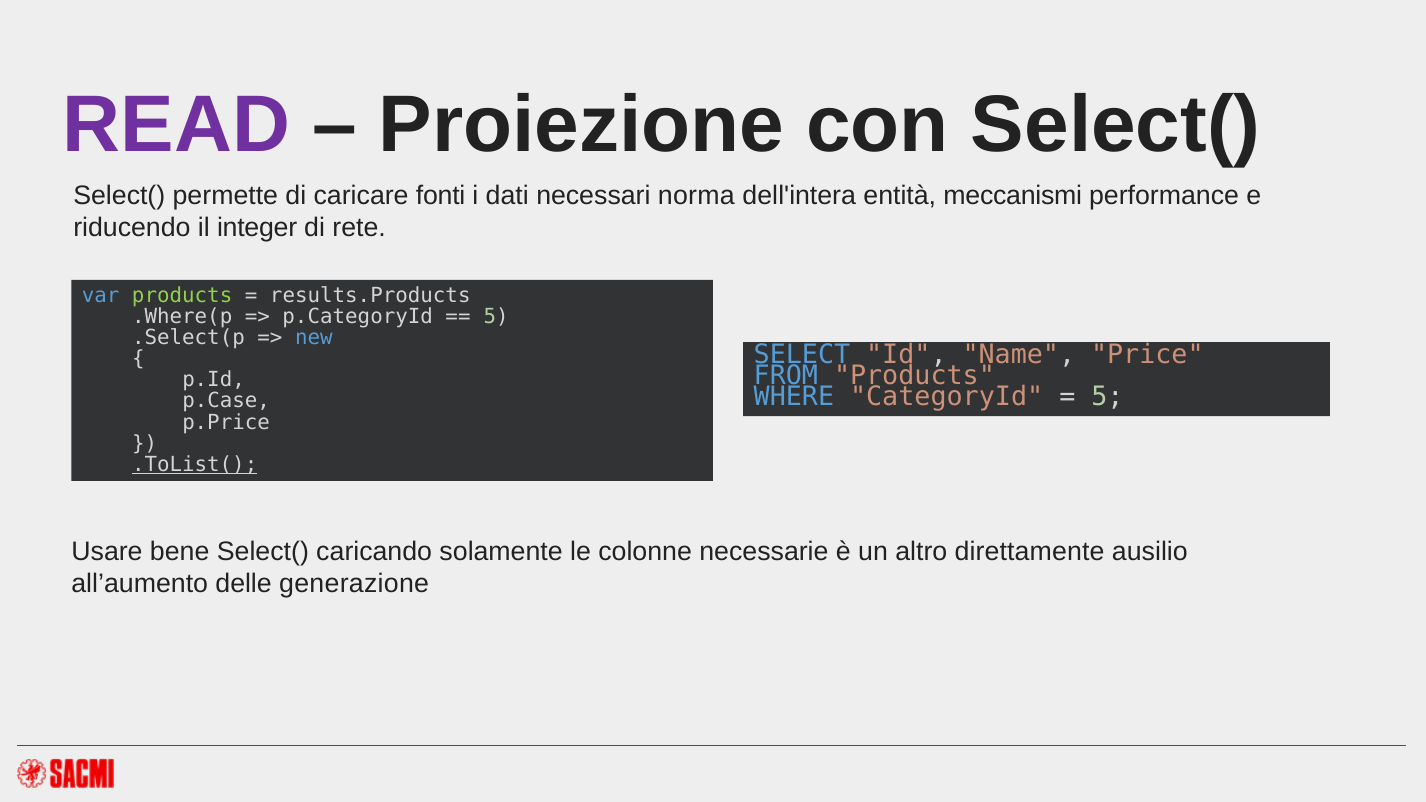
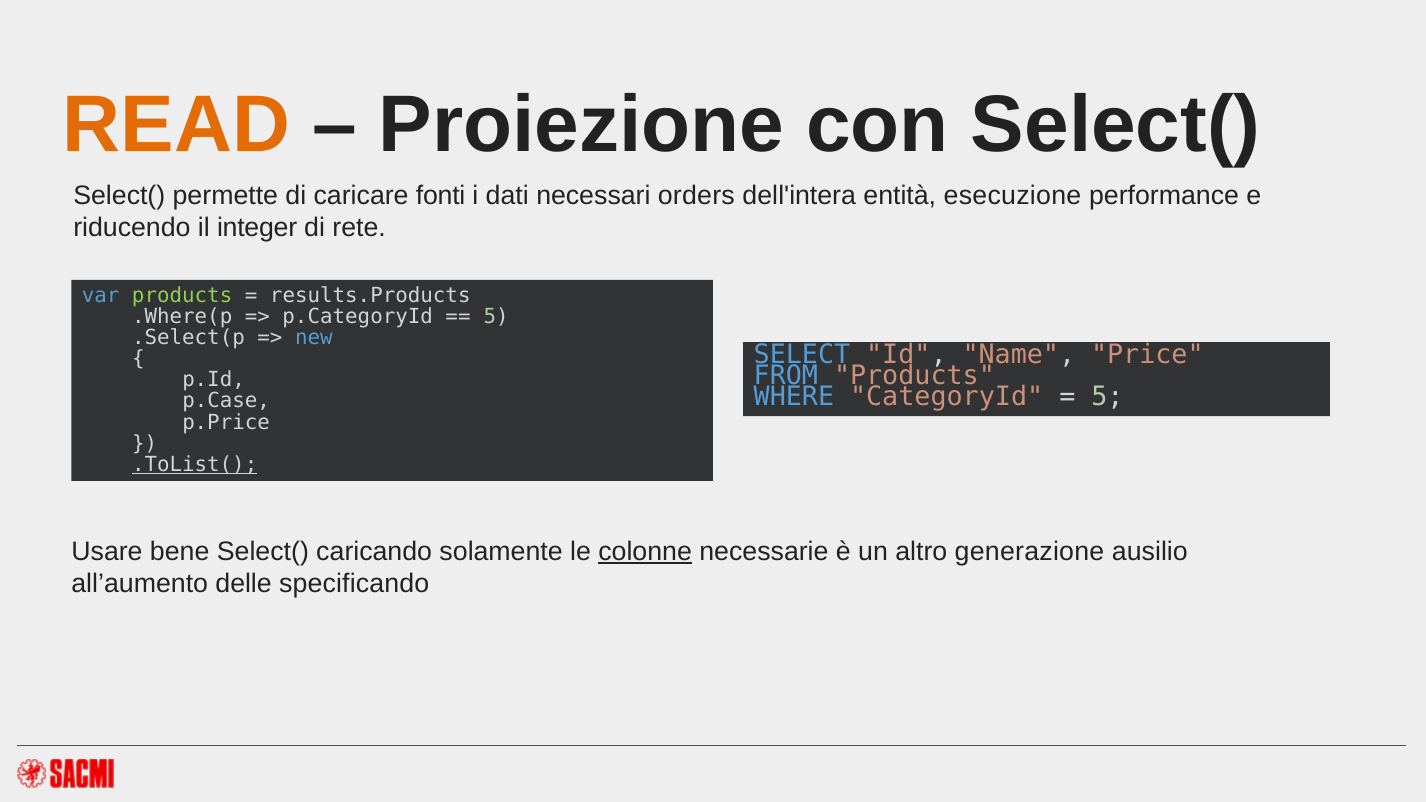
READ colour: purple -> orange
norma: norma -> orders
meccanismi: meccanismi -> esecuzione
colonne underline: none -> present
direttamente: direttamente -> generazione
generazione: generazione -> specificando
